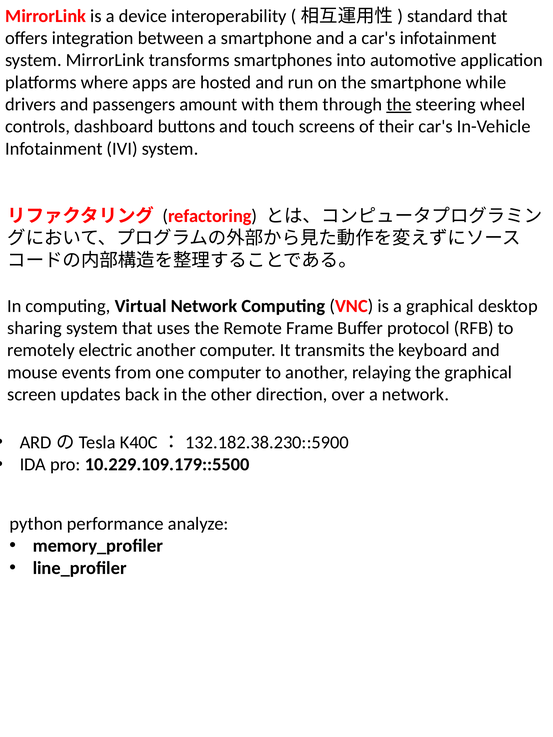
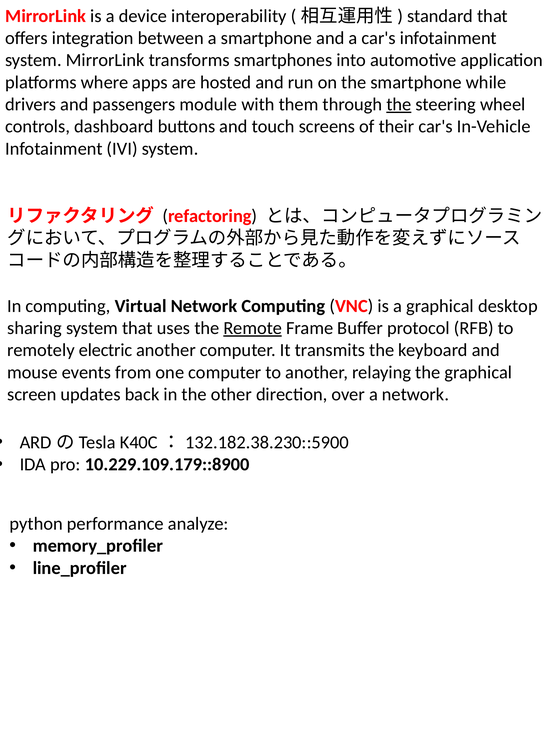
amount: amount -> module
Remote underline: none -> present
10.229.109.179::5500: 10.229.109.179::5500 -> 10.229.109.179::8900
